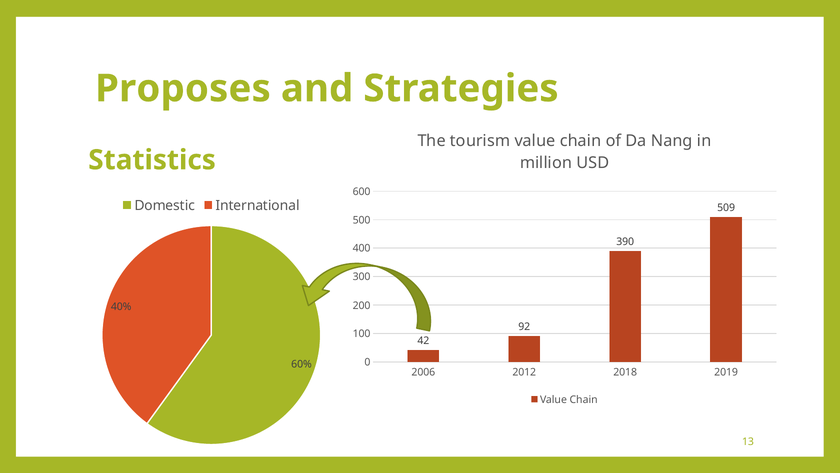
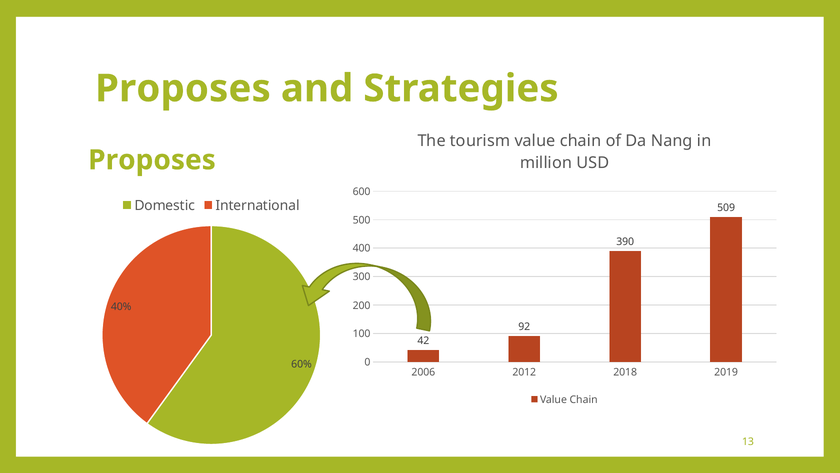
Statistics at (152, 160): Statistics -> Proposes
